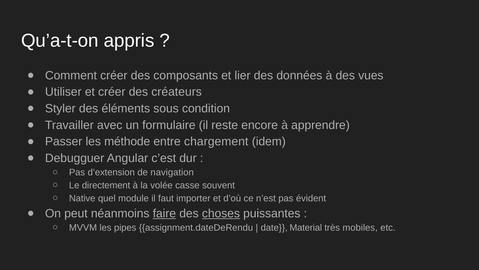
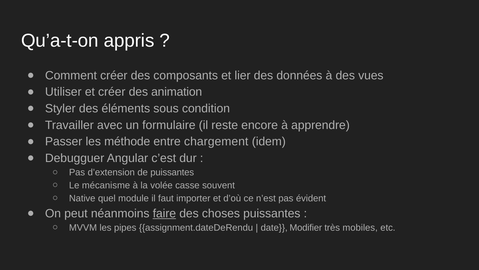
créateurs: créateurs -> animation
de navigation: navigation -> puissantes
directement: directement -> mécanisme
choses underline: present -> none
Material: Material -> Modifier
